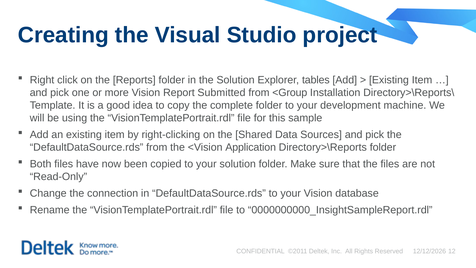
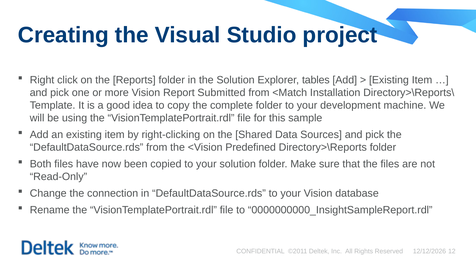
<Group: <Group -> <Match
Application: Application -> Predefined
